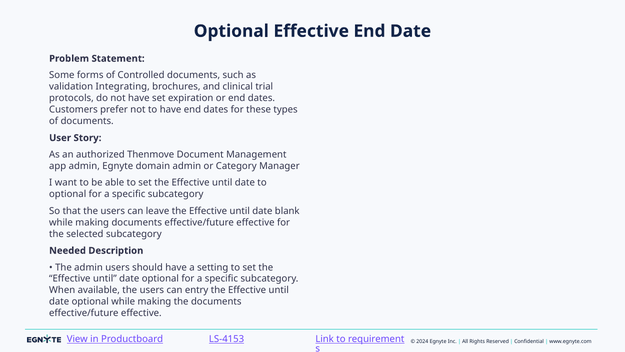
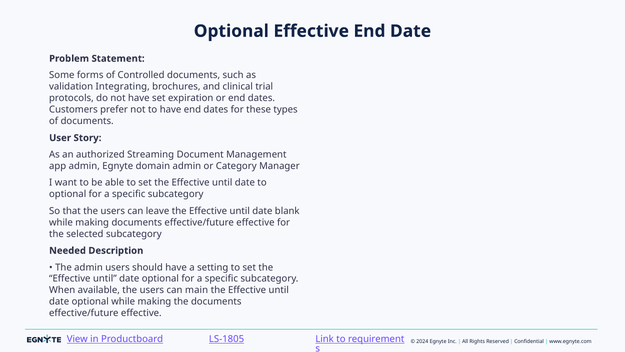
Thenmove: Thenmove -> Streaming
entry: entry -> main
LS-4153: LS-4153 -> LS-1805
